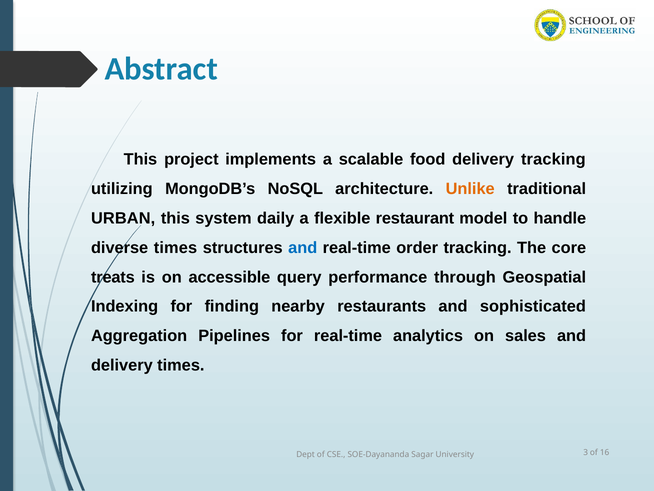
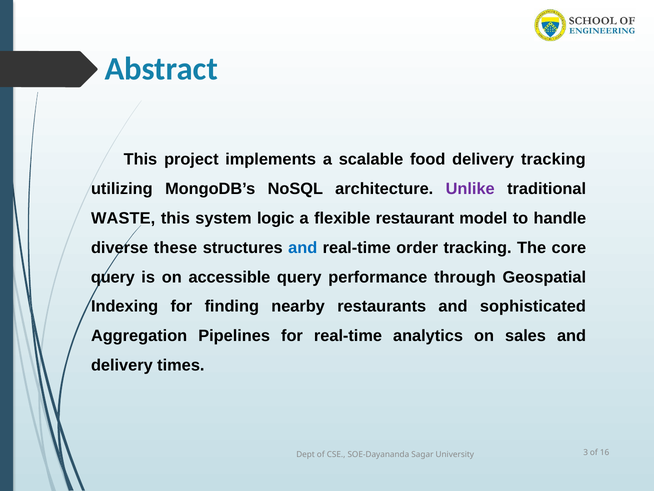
Unlike colour: orange -> purple
URBAN: URBAN -> WASTE
daily: daily -> logic
diverse times: times -> these
treats at (113, 277): treats -> query
